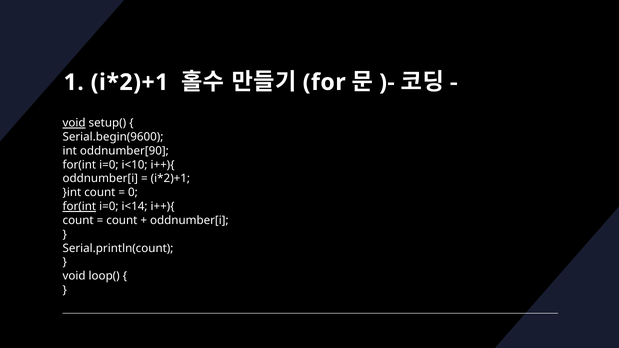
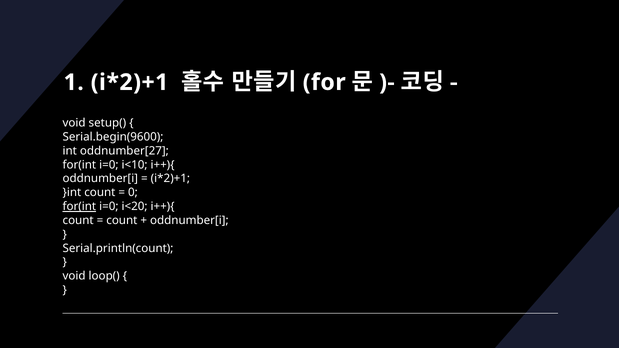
void at (74, 123) underline: present -> none
oddnumber[90: oddnumber[90 -> oddnumber[27
i<14: i<14 -> i<20
